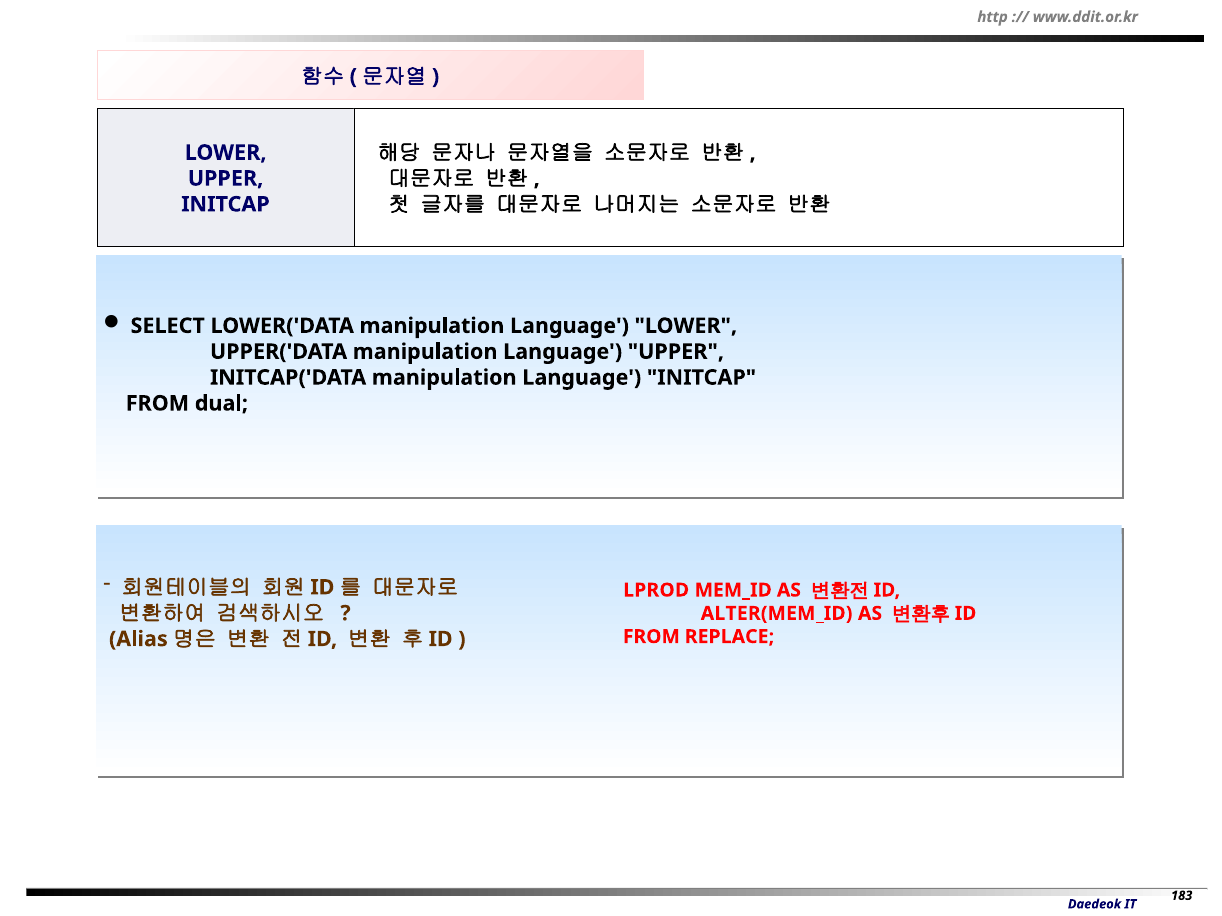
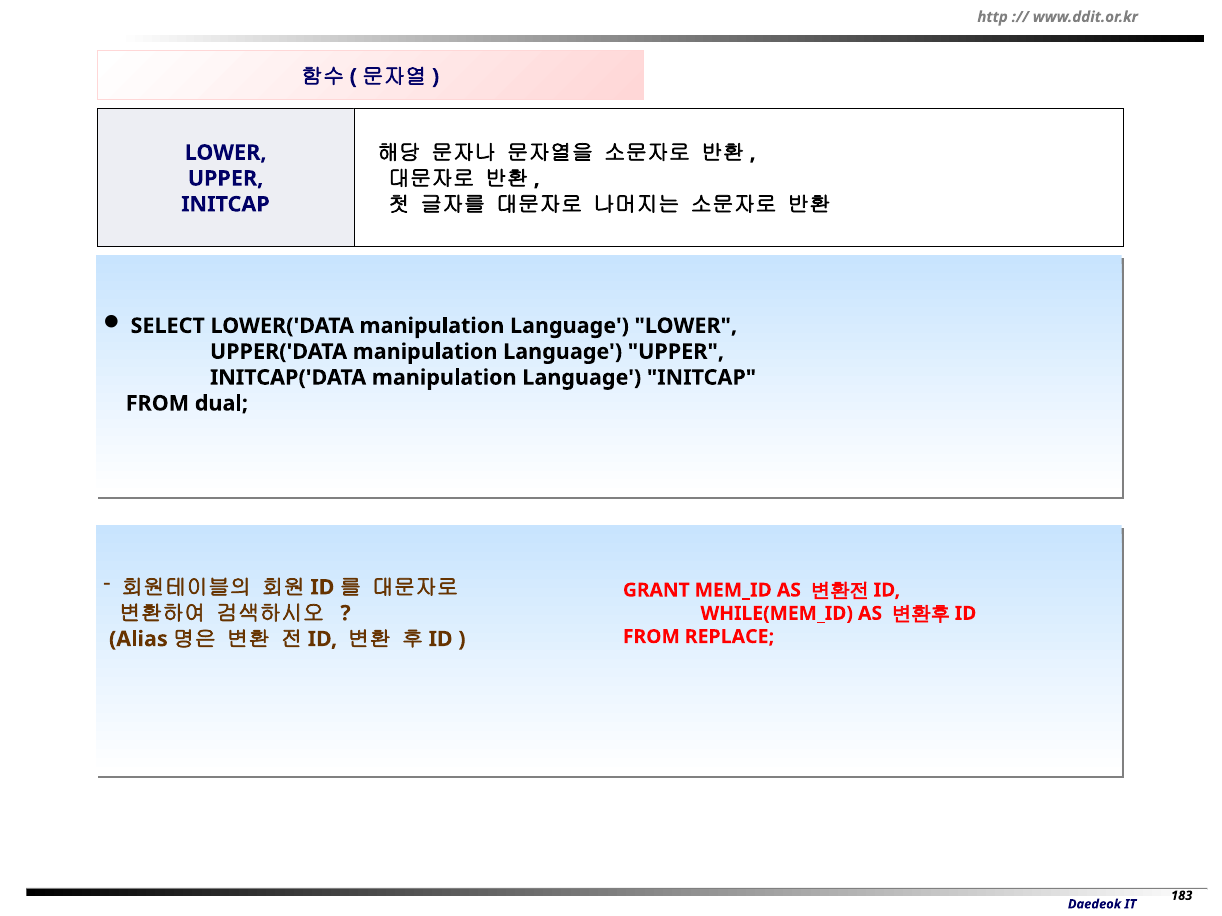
LPROD: LPROD -> GRANT
ALTER(MEM_ID: ALTER(MEM_ID -> WHILE(MEM_ID
